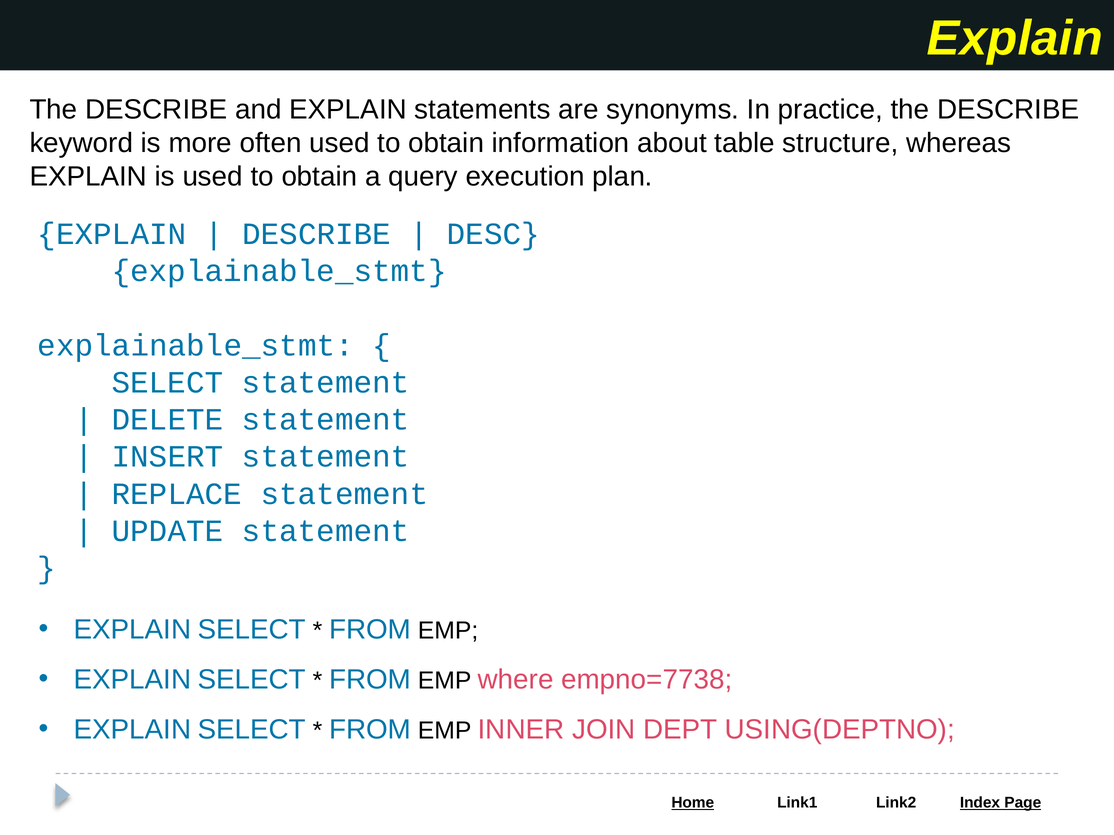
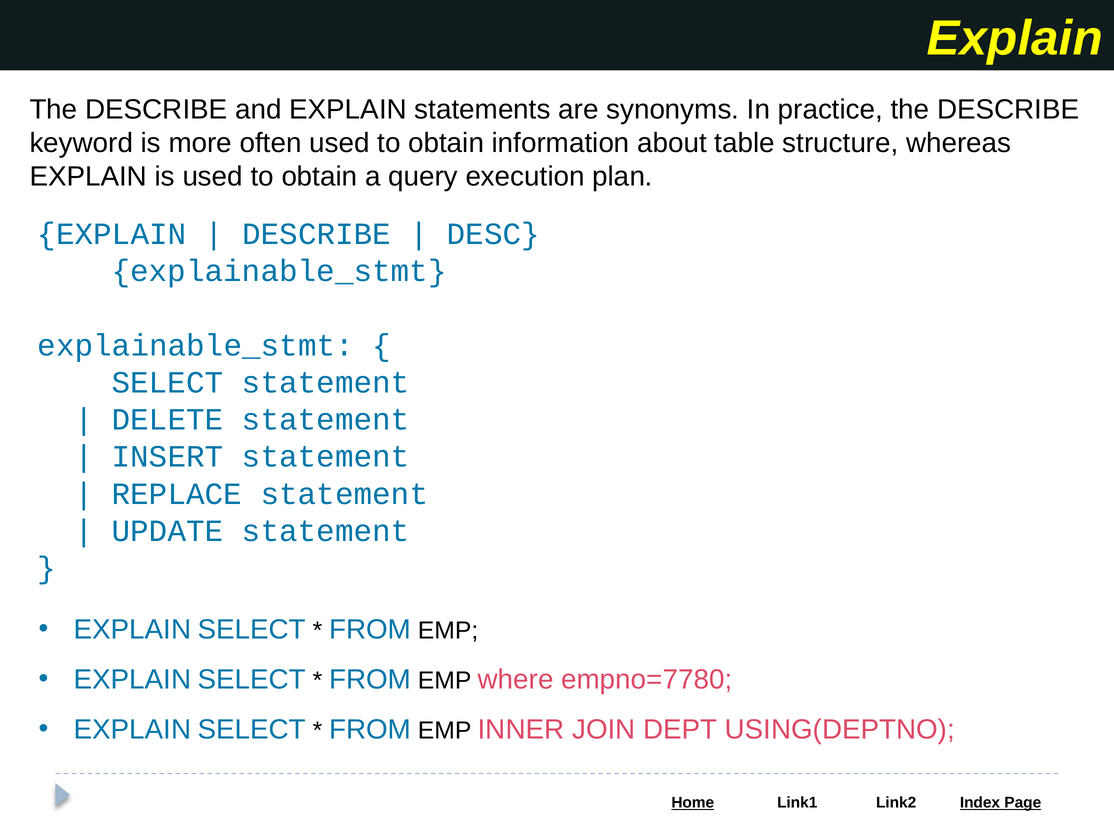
empno=7738: empno=7738 -> empno=7780
